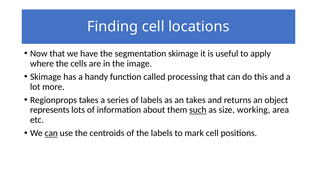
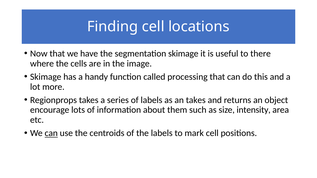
apply: apply -> there
represents: represents -> encourage
such underline: present -> none
working: working -> intensity
